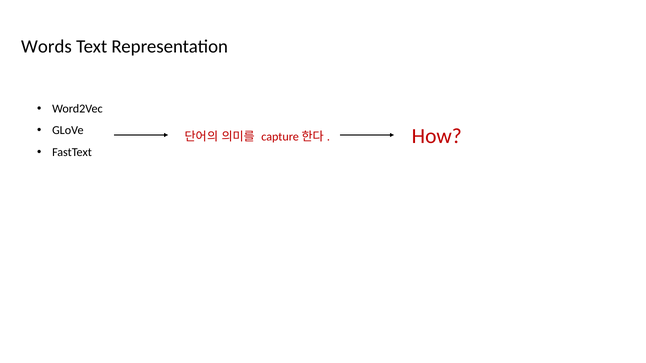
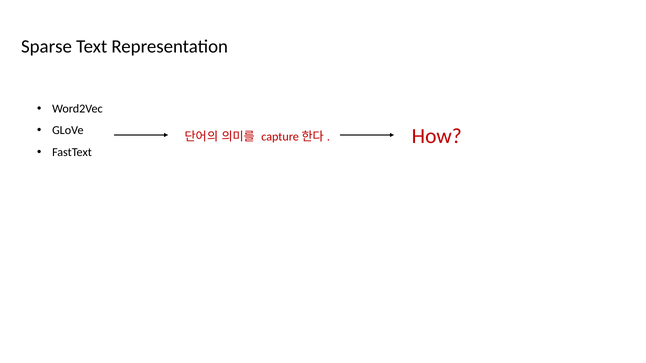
Words: Words -> Sparse
